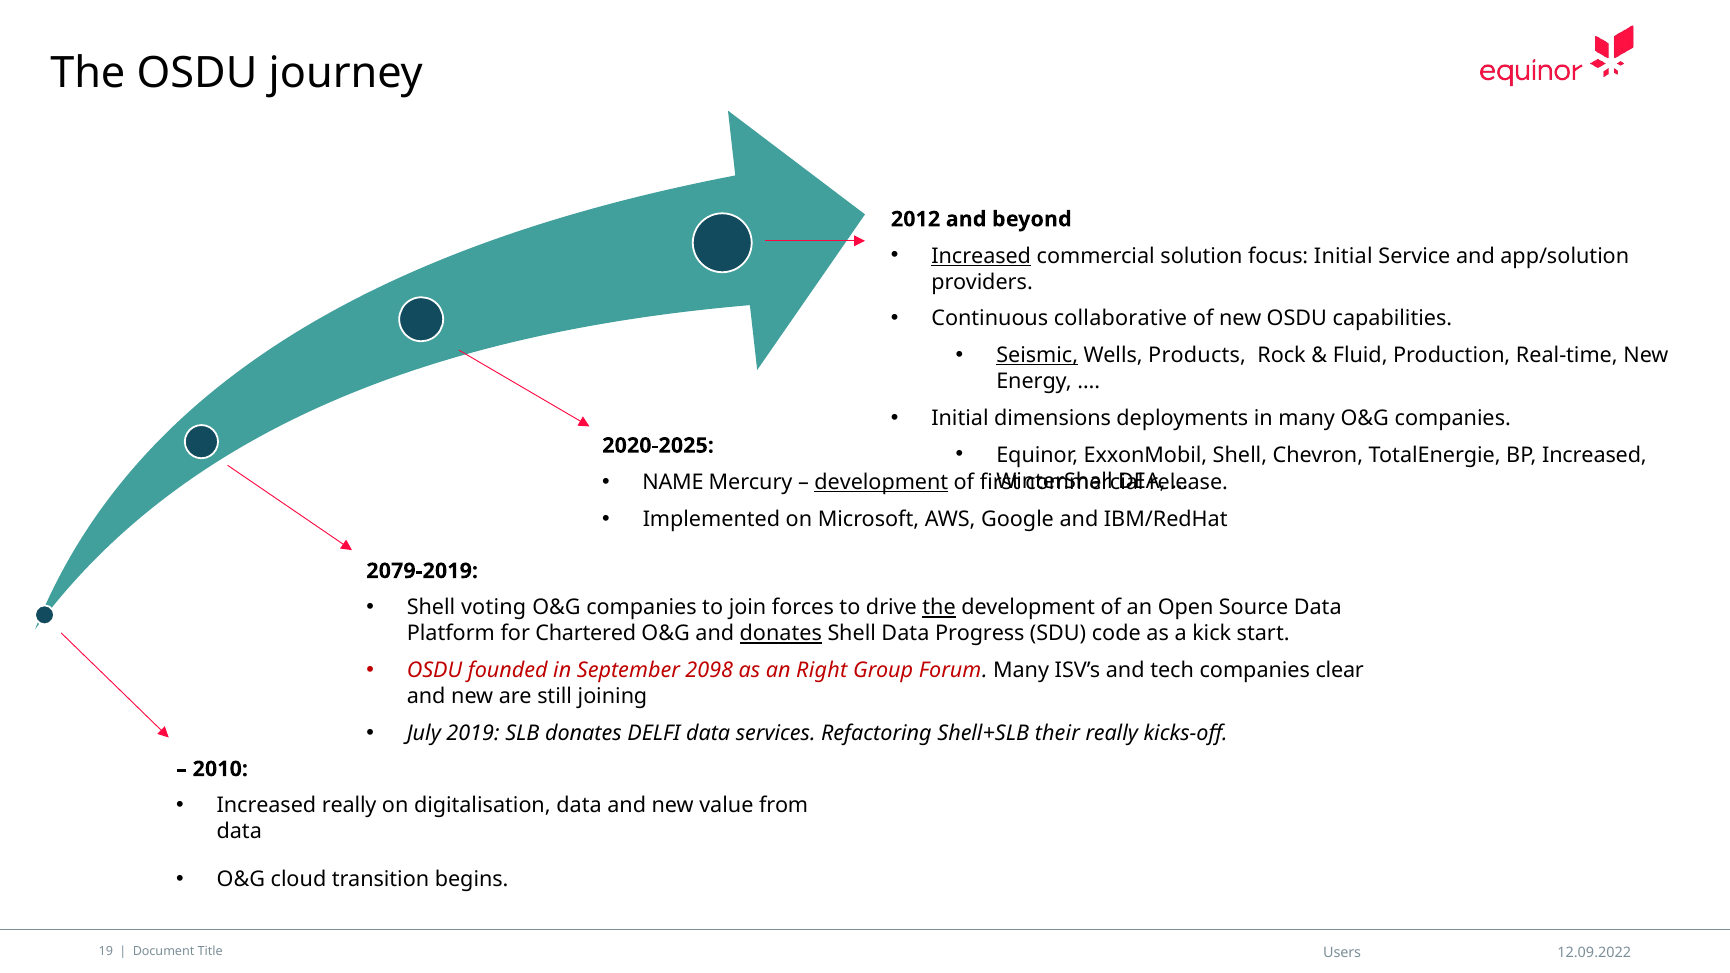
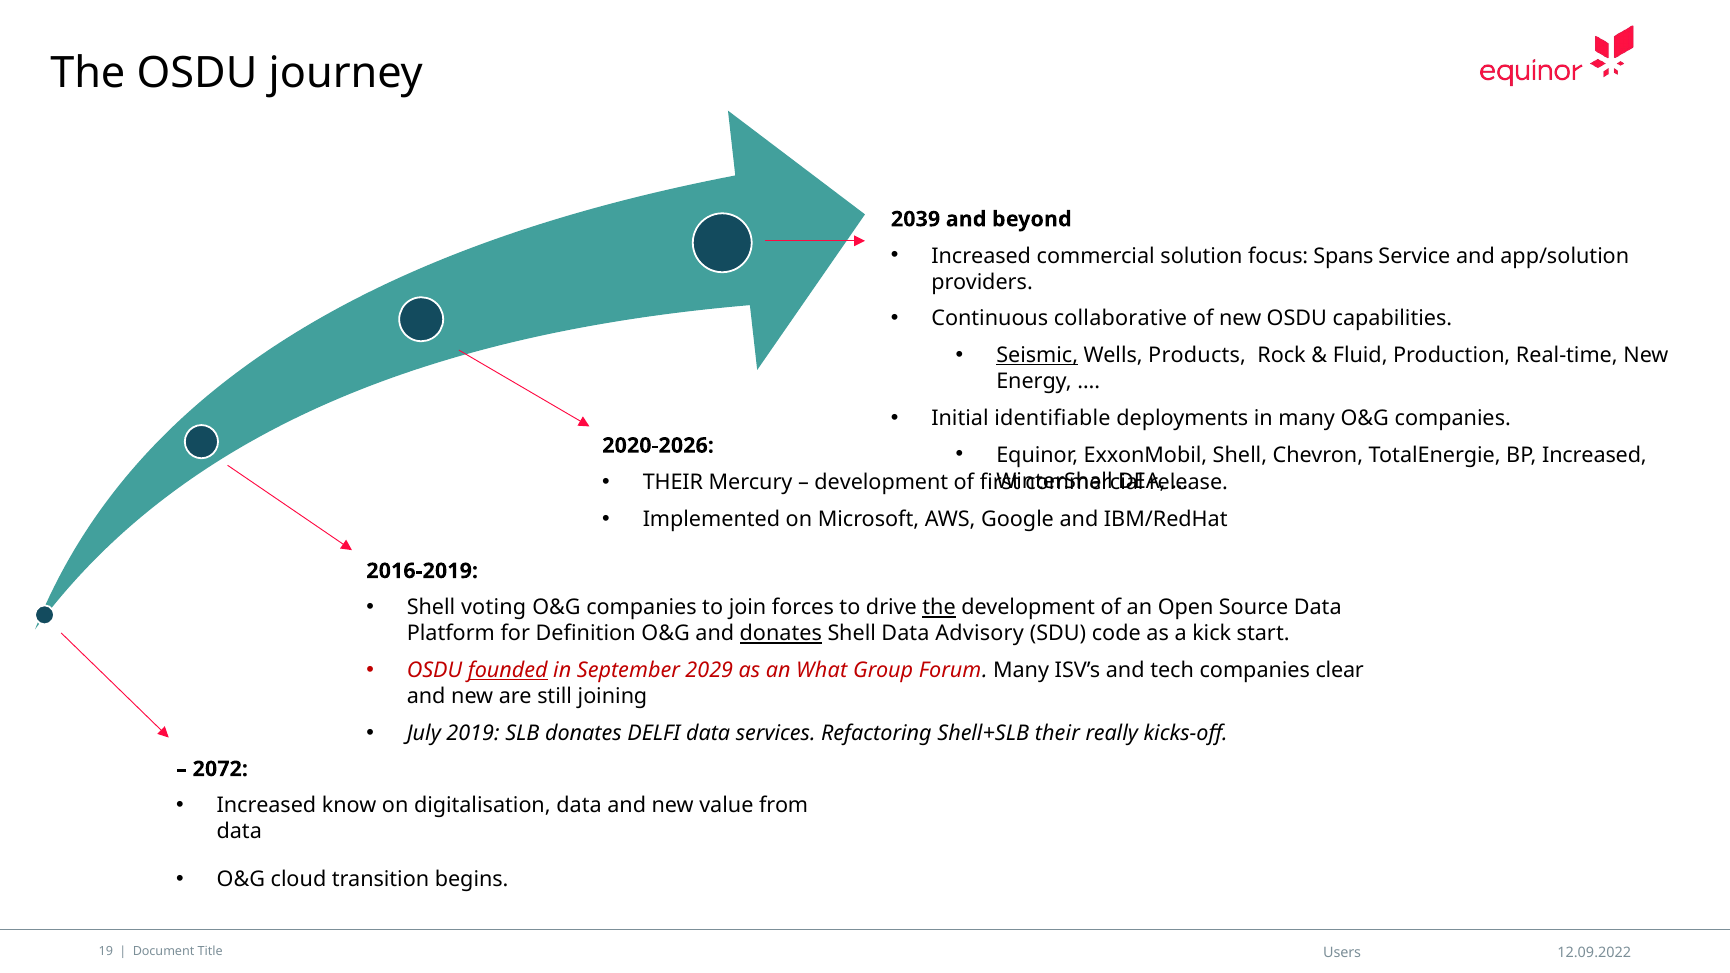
2012: 2012 -> 2039
Increased at (981, 256) underline: present -> none
focus Initial: Initial -> Spans
dimensions: dimensions -> identifiable
2020-2025: 2020-2025 -> 2020-2026
NAME at (673, 482): NAME -> THEIR
development at (881, 482) underline: present -> none
2079-2019: 2079-2019 -> 2016-2019
Chartered: Chartered -> Definition
Progress: Progress -> Advisory
founded underline: none -> present
2098: 2098 -> 2029
Right: Right -> What
2010: 2010 -> 2072
Increased really: really -> know
